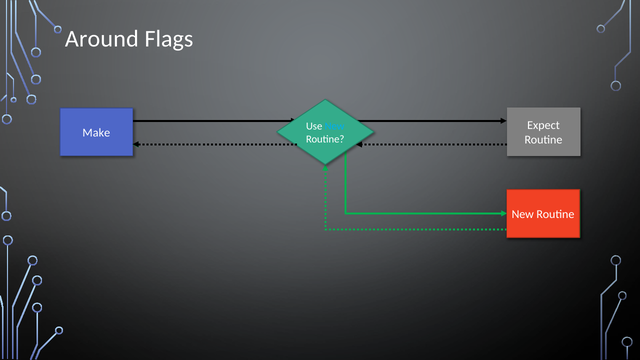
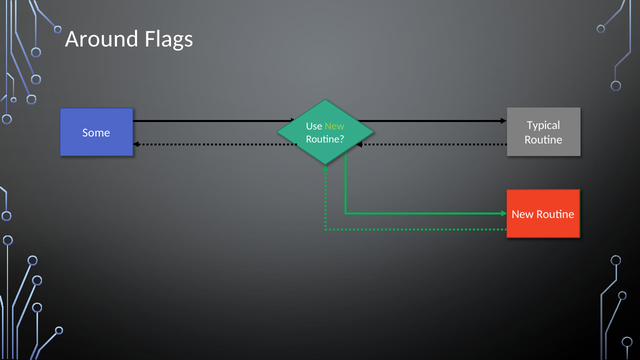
Expect: Expect -> Typical
New at (335, 126) colour: light blue -> light green
Make: Make -> Some
